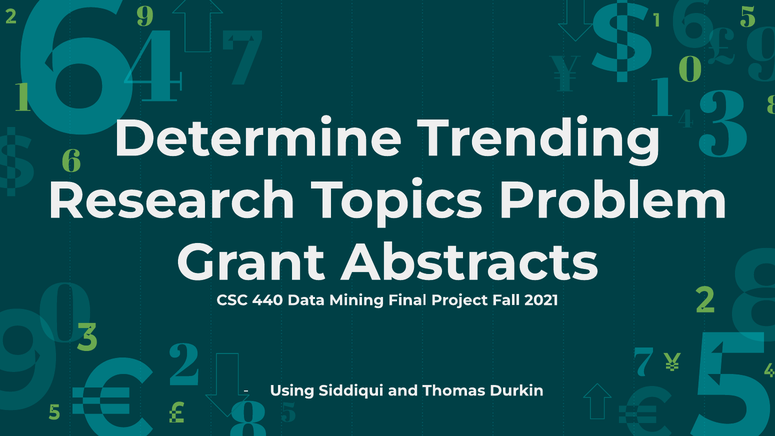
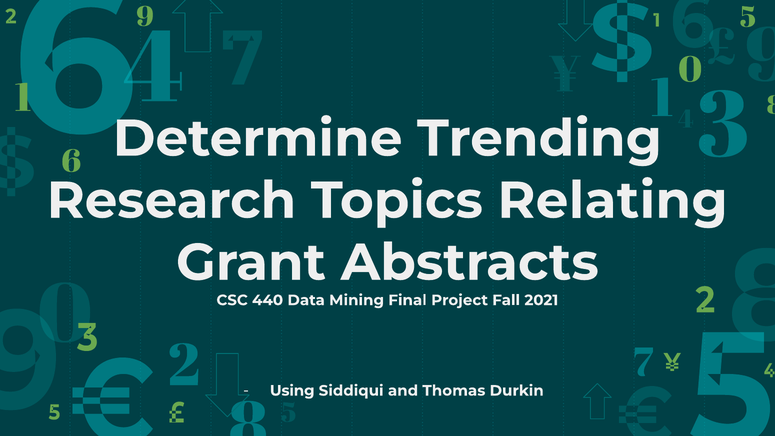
Problem: Problem -> Relating
